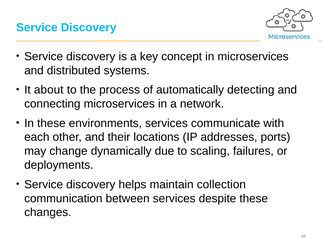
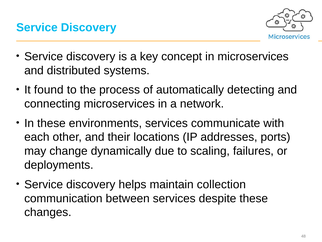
about: about -> found
